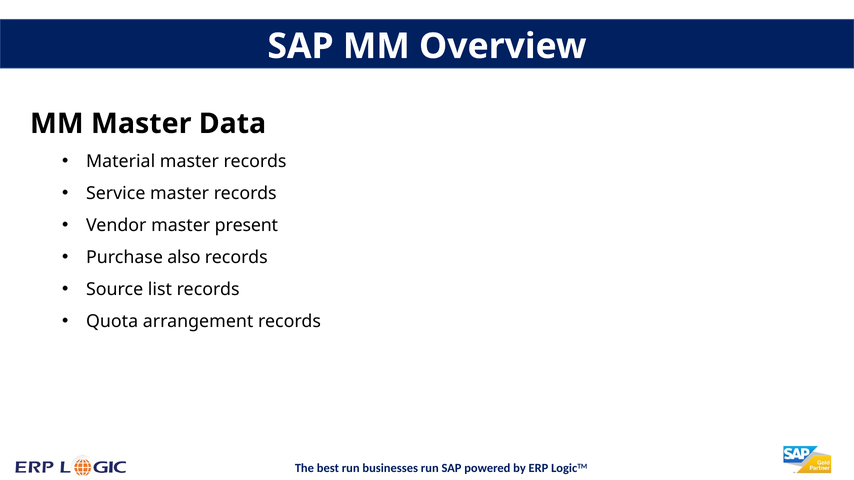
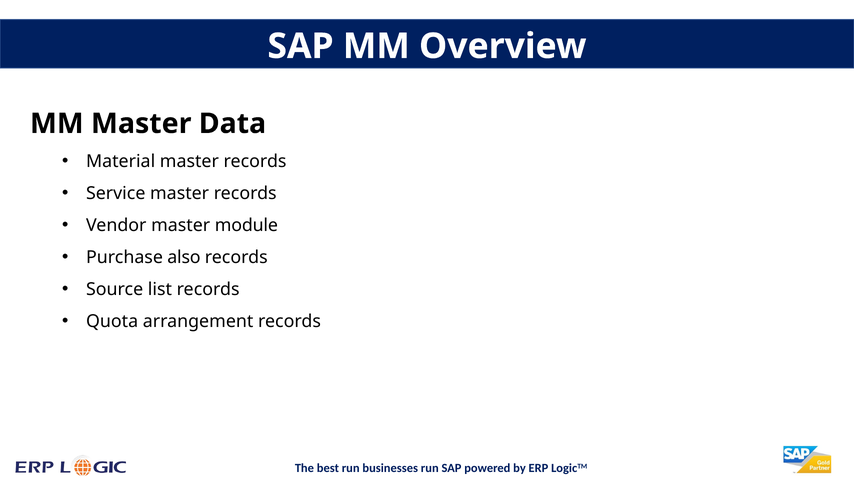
present: present -> module
